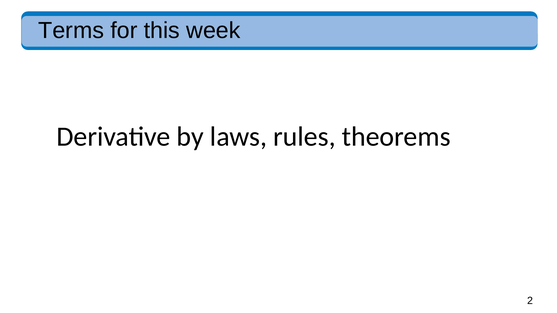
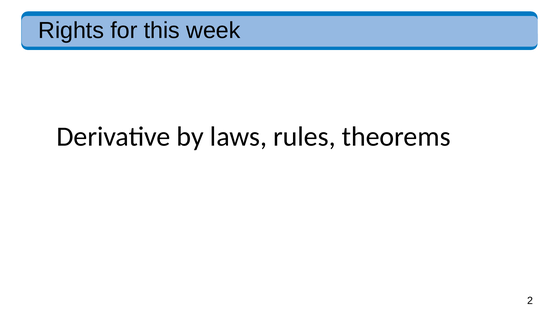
Terms: Terms -> Rights
